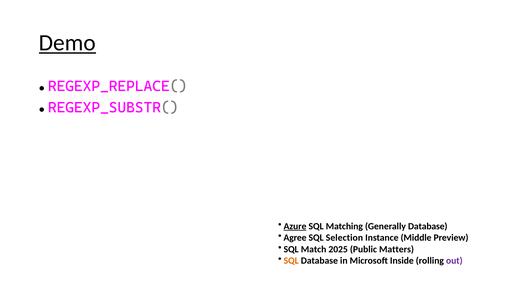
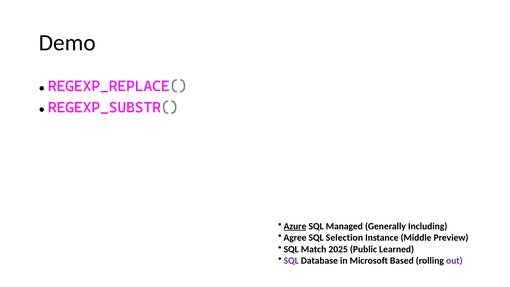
Demo underline: present -> none
Matching: Matching -> Managed
Generally Database: Database -> Including
Matters: Matters -> Learned
SQL at (291, 261) colour: orange -> purple
Inside: Inside -> Based
